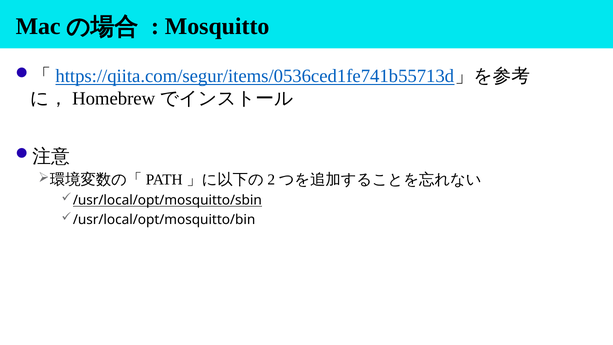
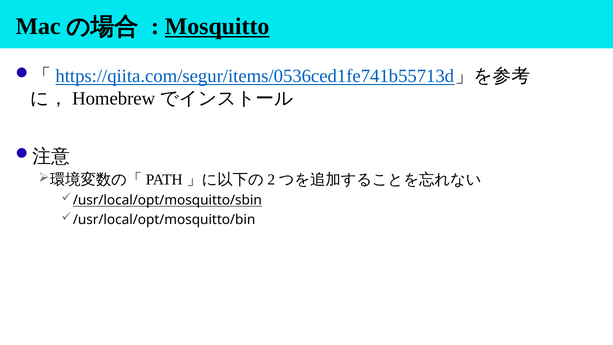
Mosquitto underline: none -> present
